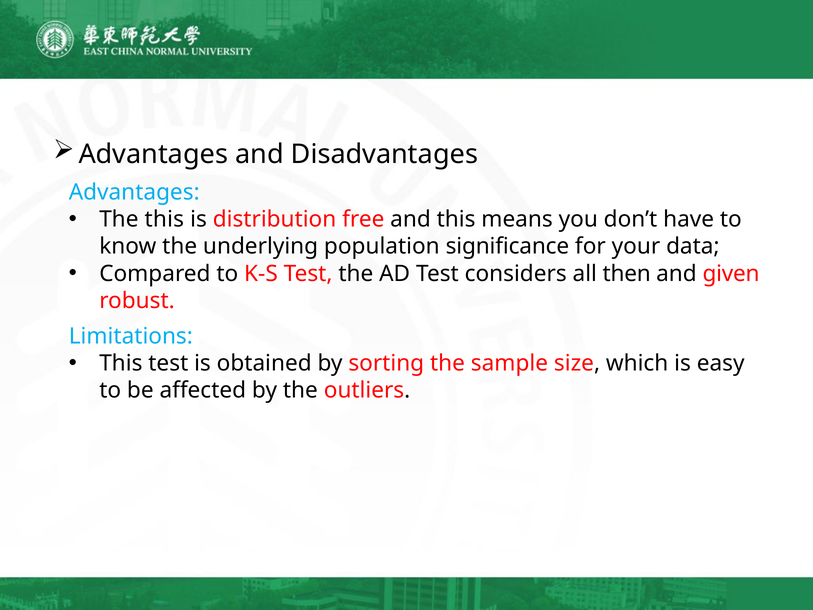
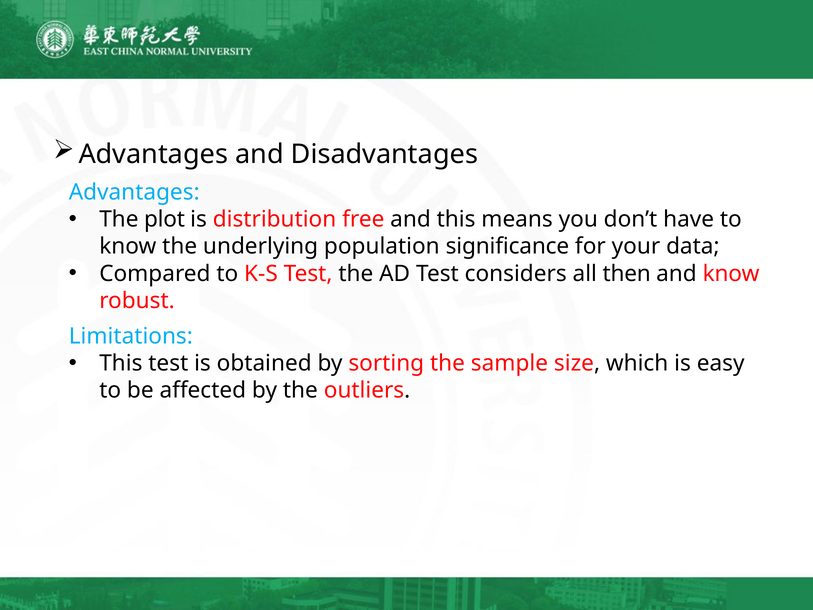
The this: this -> plot
and given: given -> know
